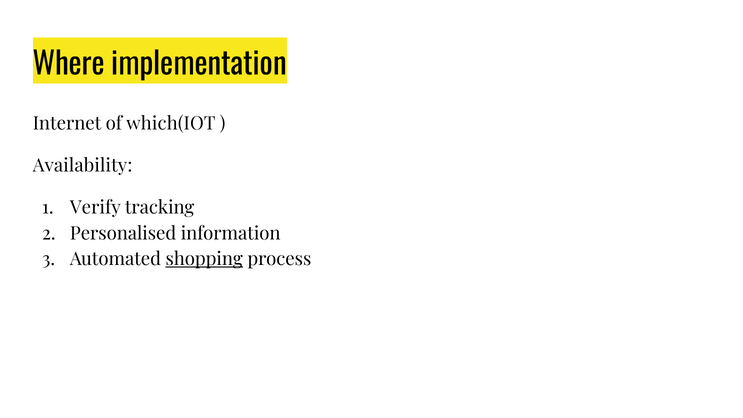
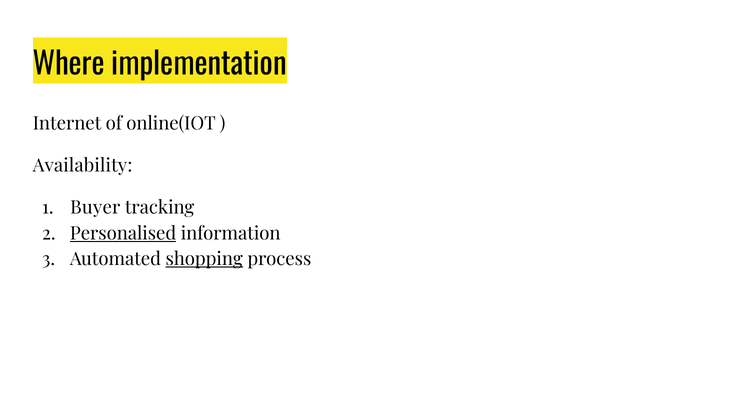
which(IOT: which(IOT -> online(IOT
Verify: Verify -> Buyer
Personalised underline: none -> present
